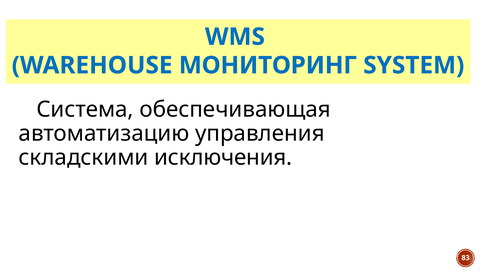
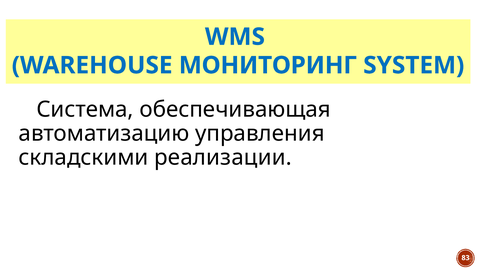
исключения: исключения -> реализации
